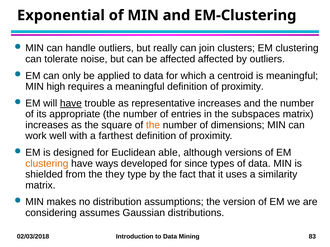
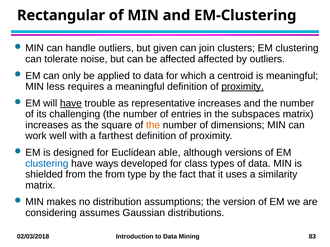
Exponential: Exponential -> Rectangular
really: really -> given
high: high -> less
proximity at (243, 87) underline: none -> present
appropriate: appropriate -> challenging
clustering at (47, 164) colour: orange -> blue
since: since -> class
the they: they -> from
